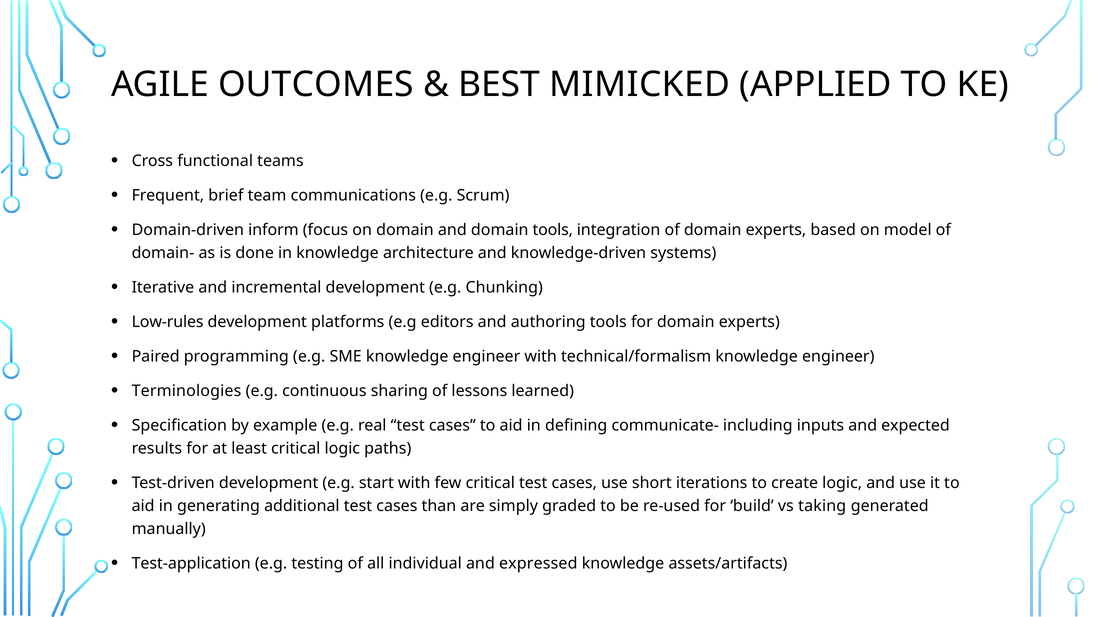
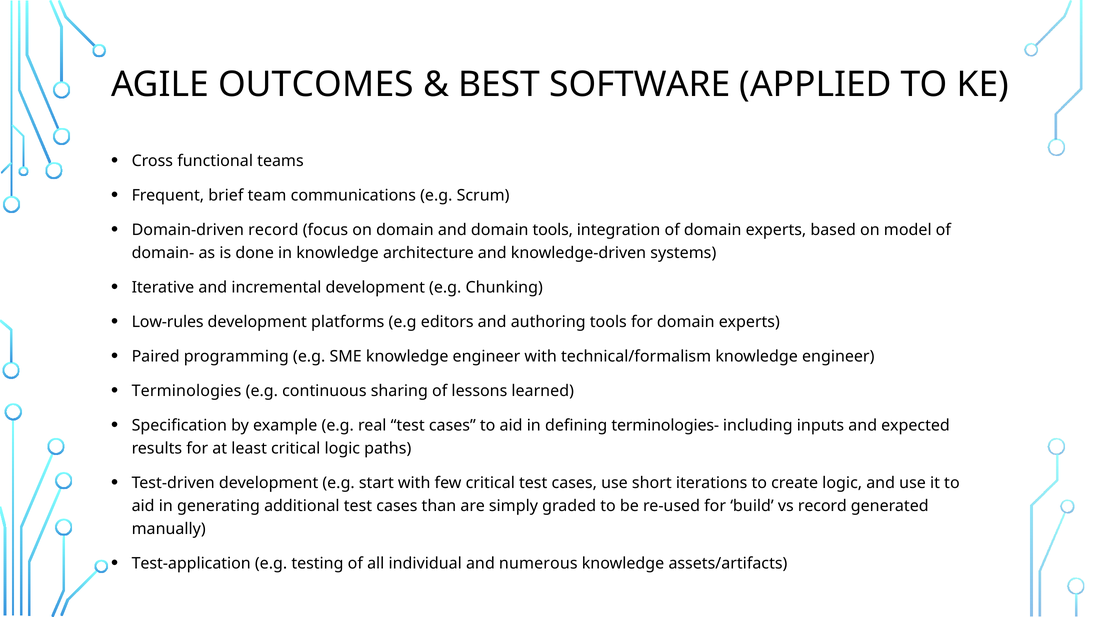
MIMICKED: MIMICKED -> SOFTWARE
Domain-driven inform: inform -> record
communicate-: communicate- -> terminologies-
vs taking: taking -> record
expressed: expressed -> numerous
